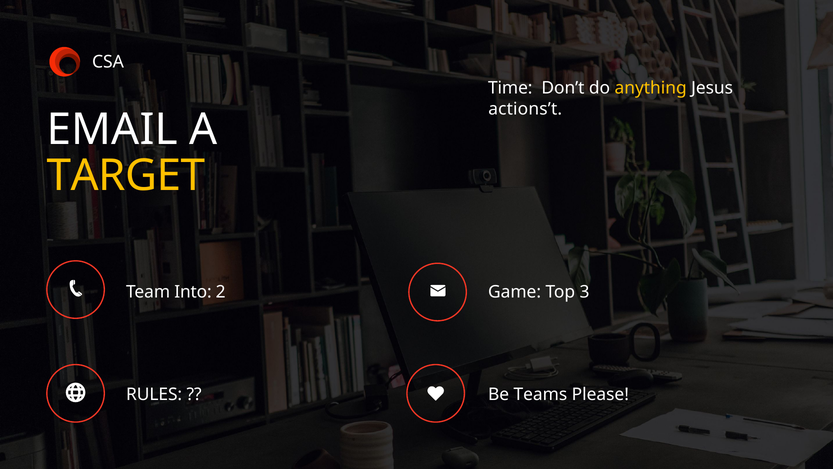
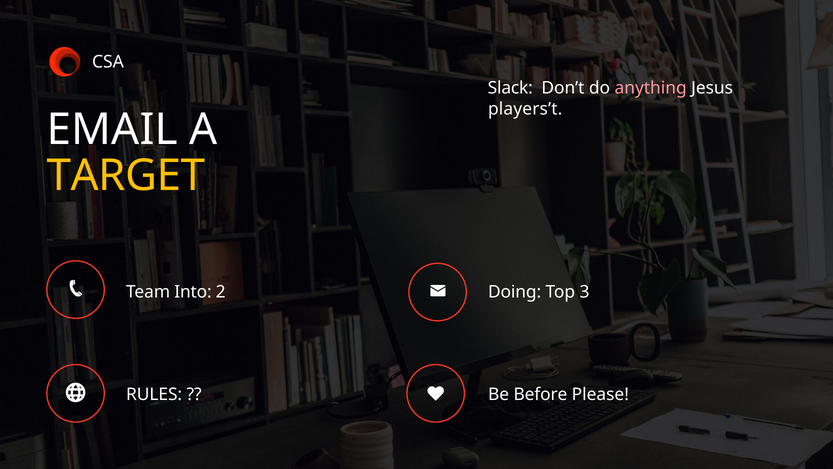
Time: Time -> Slack
anything colour: yellow -> pink
actions’t: actions’t -> players’t
Game: Game -> Doing
Teams: Teams -> Before
